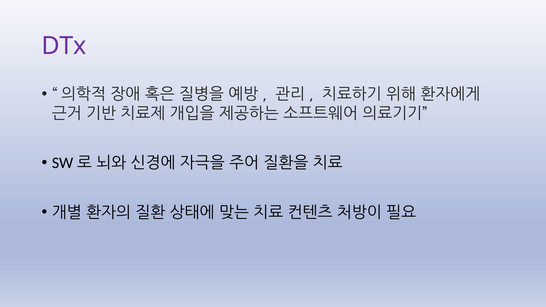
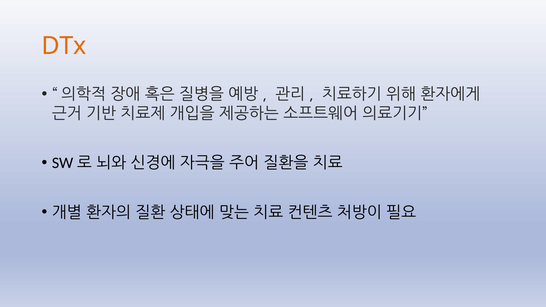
DTx colour: purple -> orange
